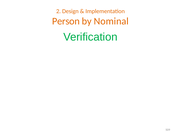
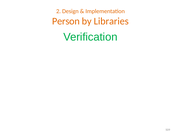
Nominal: Nominal -> Libraries
